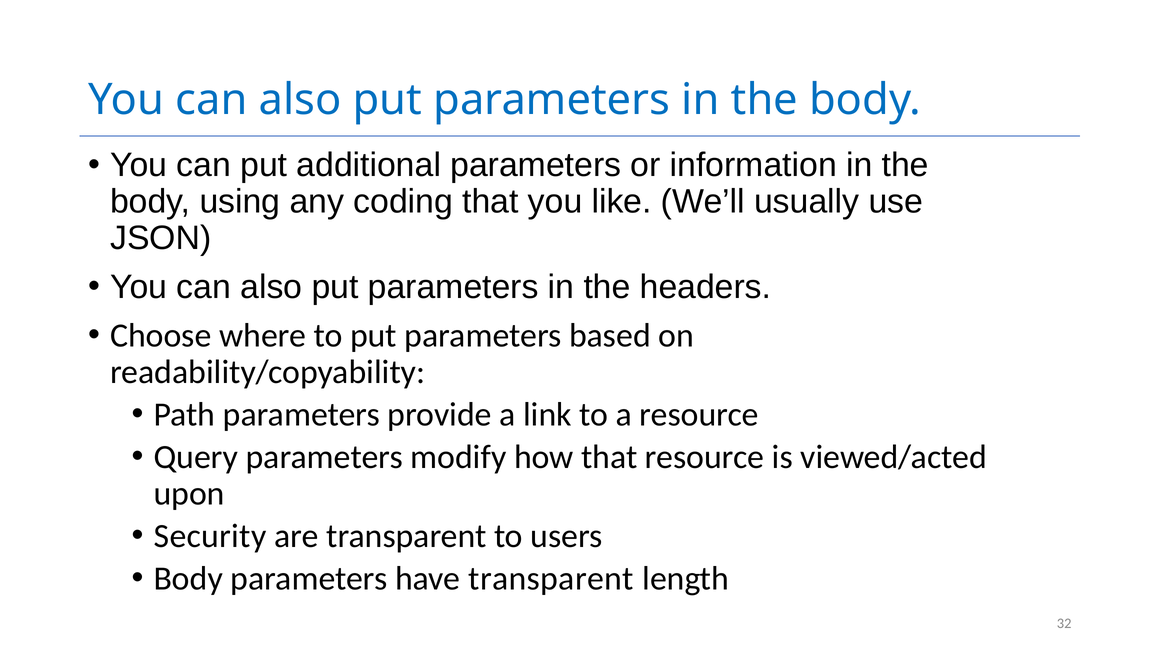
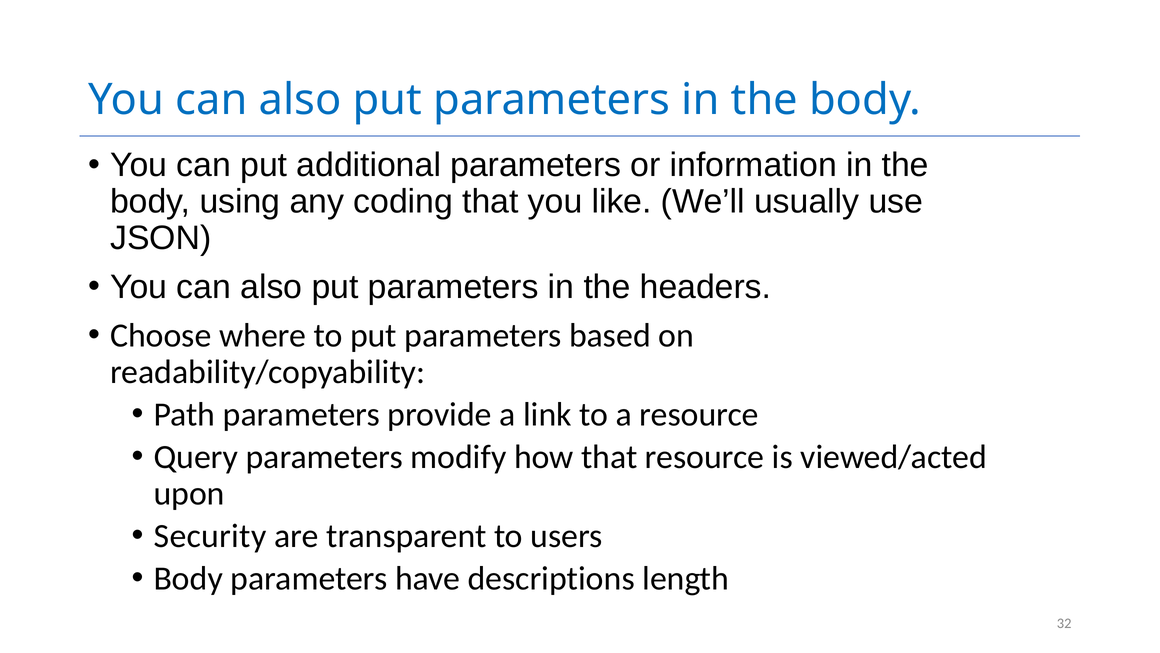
have transparent: transparent -> descriptions
